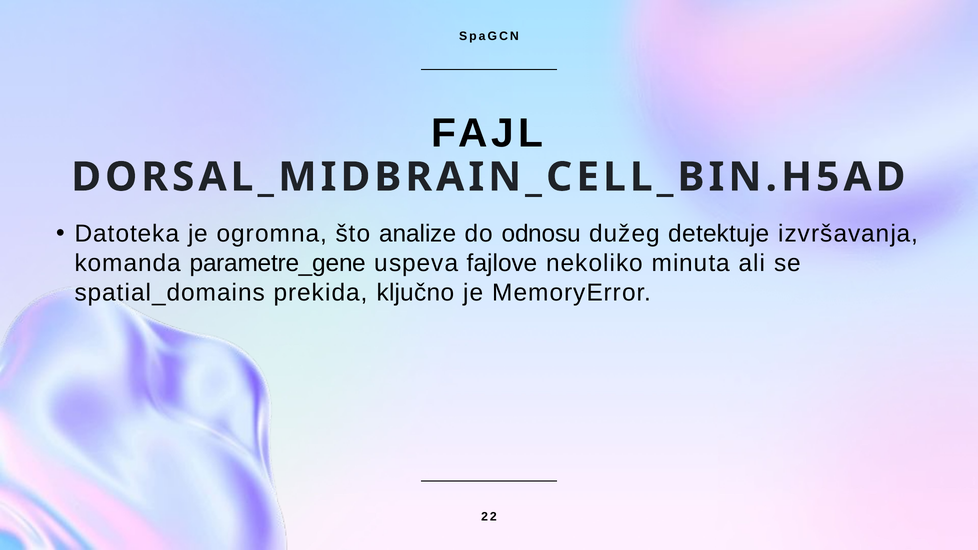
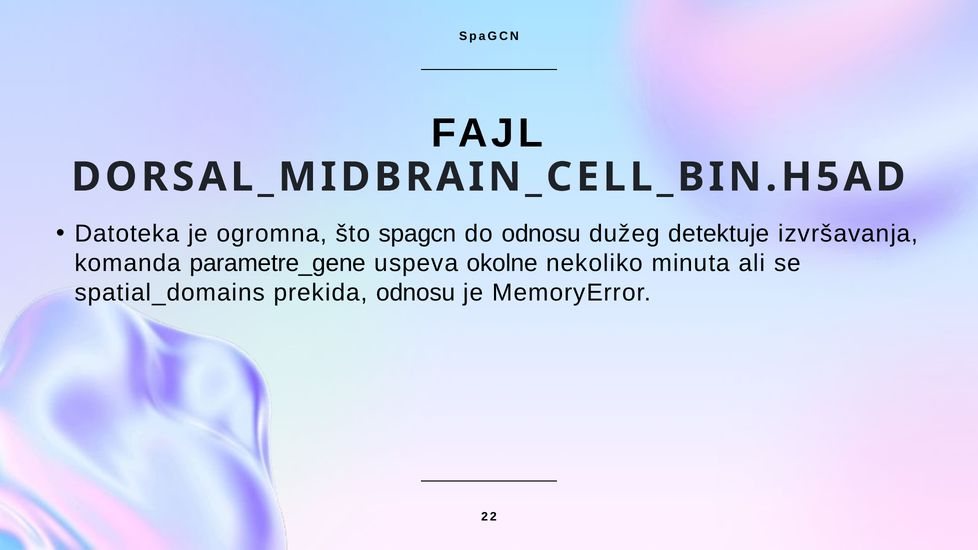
što analize: analize -> spagcn
fajlove: fajlove -> okolne
prekida ključno: ključno -> odnosu
